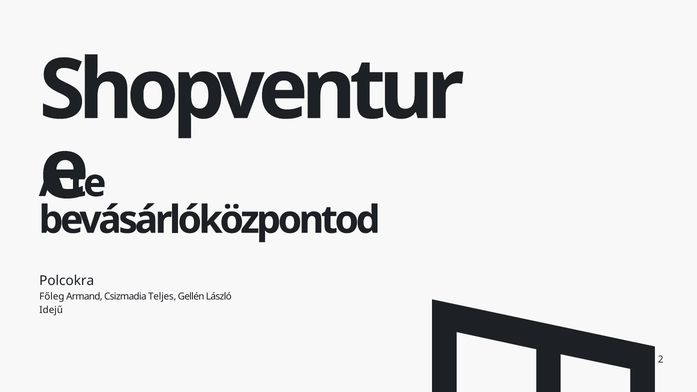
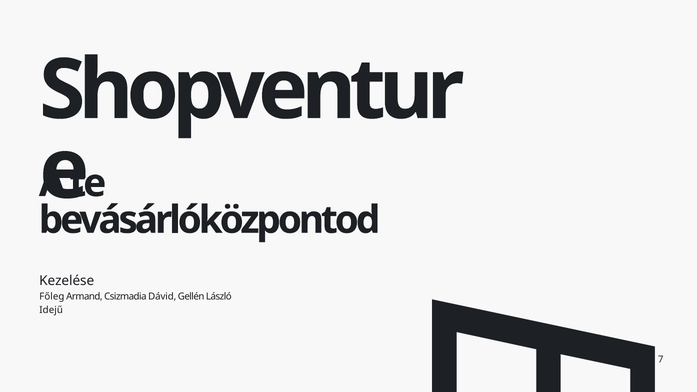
Polcokra: Polcokra -> Kezelése
2: 2 -> 7
Teljes: Teljes -> Dávid
